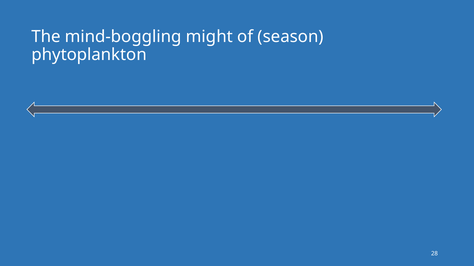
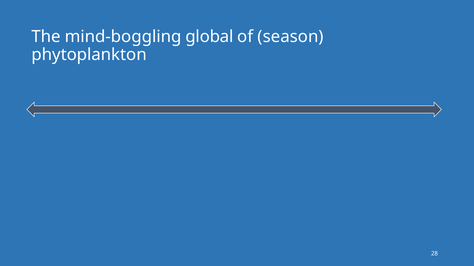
might: might -> global
